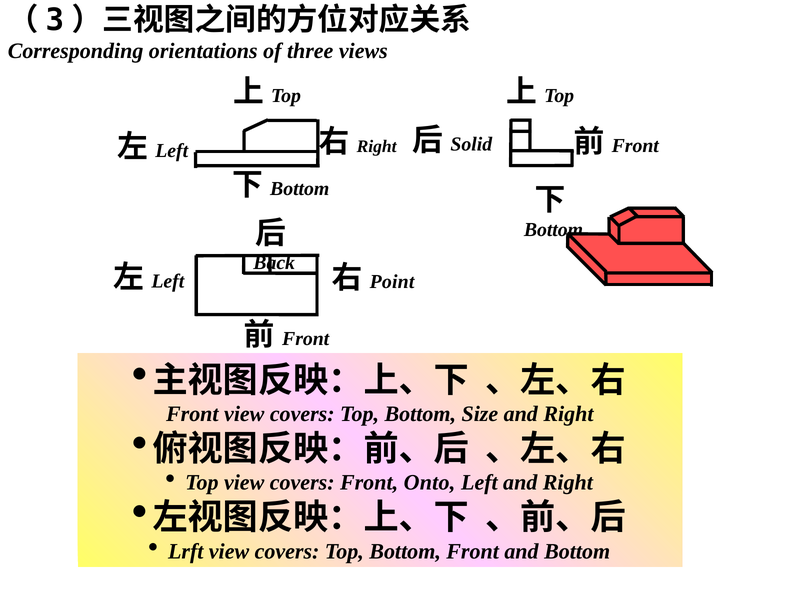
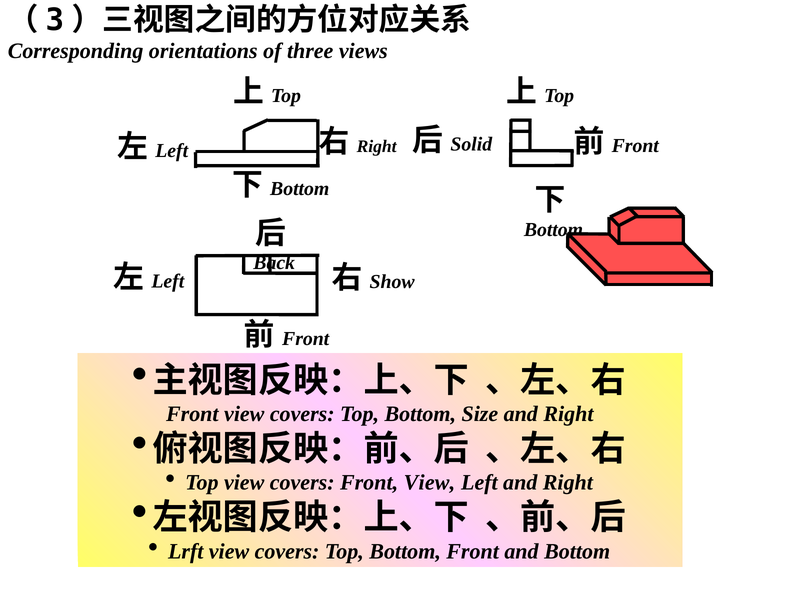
Point: Point -> Show
covers Front Onto: Onto -> View
